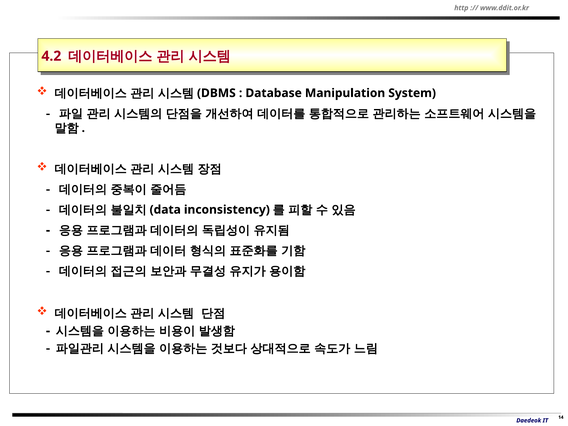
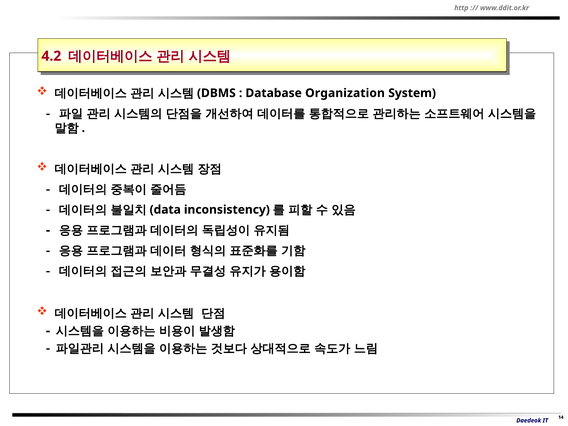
Manipulation: Manipulation -> Organization
